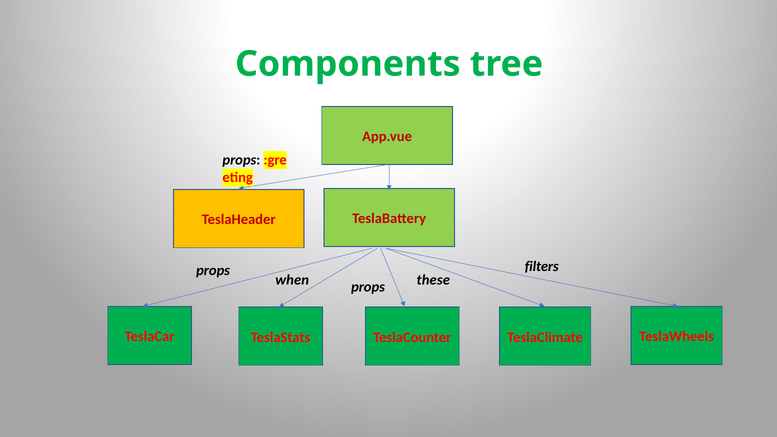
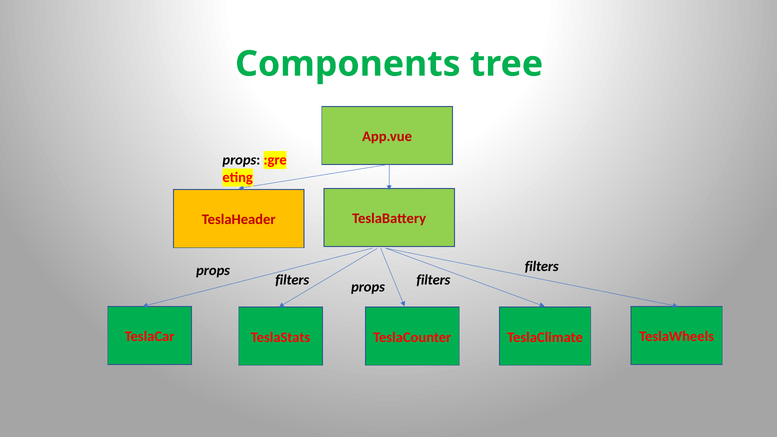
when at (292, 280): when -> filters
these at (433, 280): these -> filters
